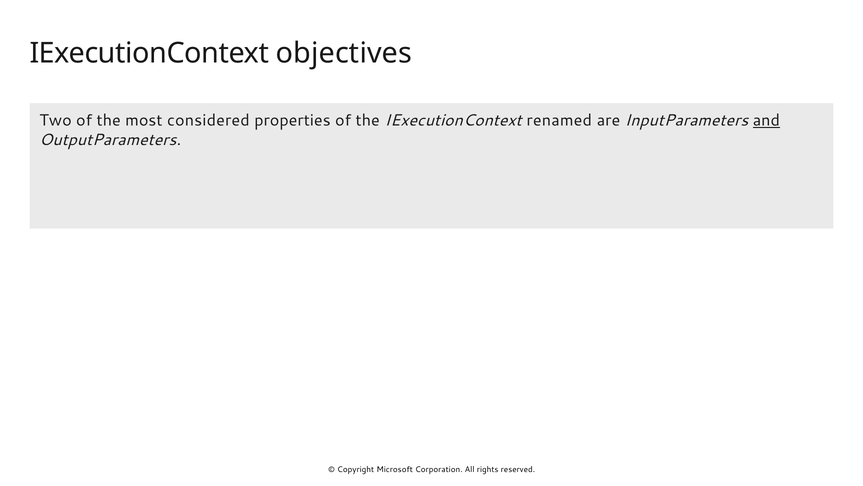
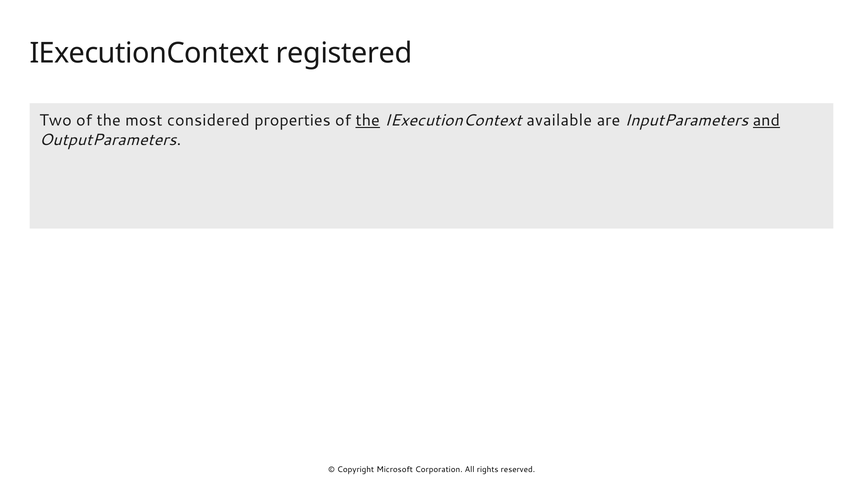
objectives: objectives -> registered
the at (368, 120) underline: none -> present
renamed: renamed -> available
